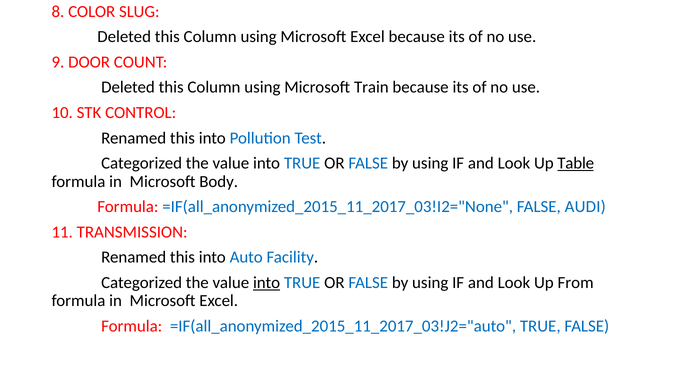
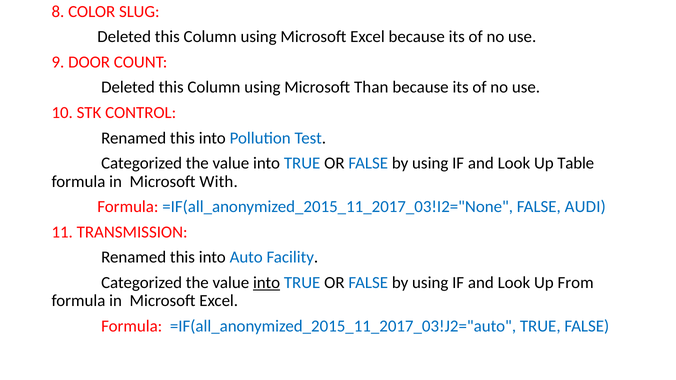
Train: Train -> Than
Table underline: present -> none
Body: Body -> With
